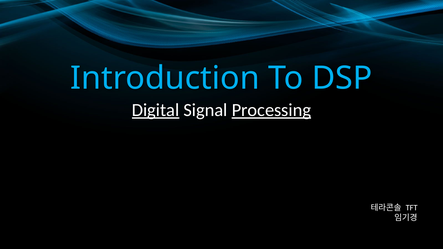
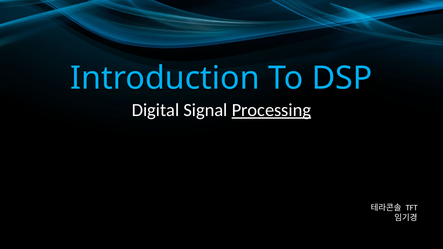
Digital underline: present -> none
